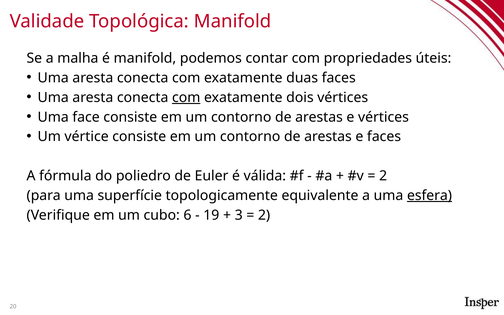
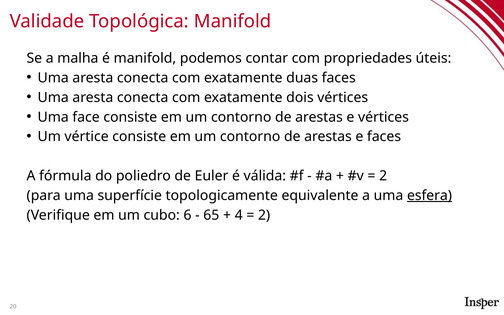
com at (186, 97) underline: present -> none
19: 19 -> 65
3: 3 -> 4
